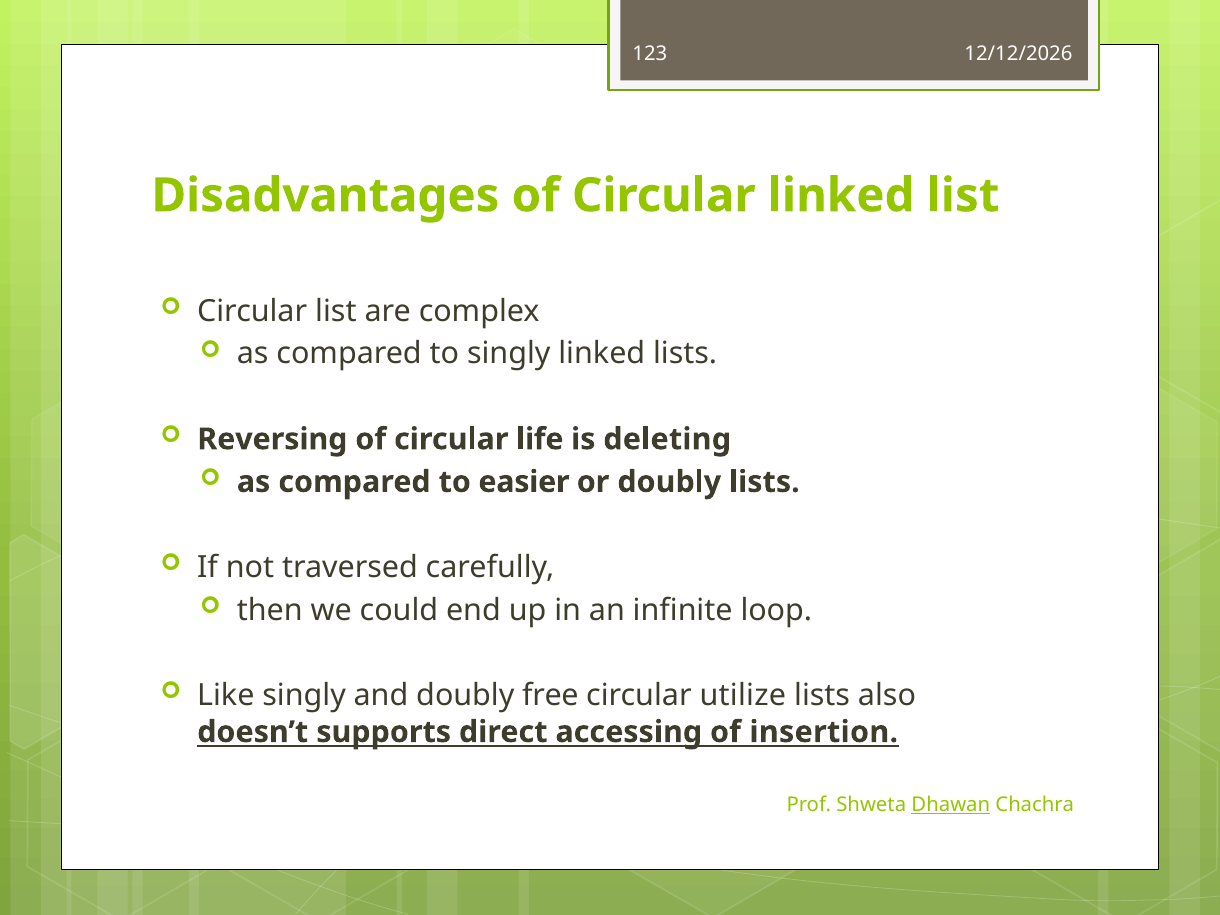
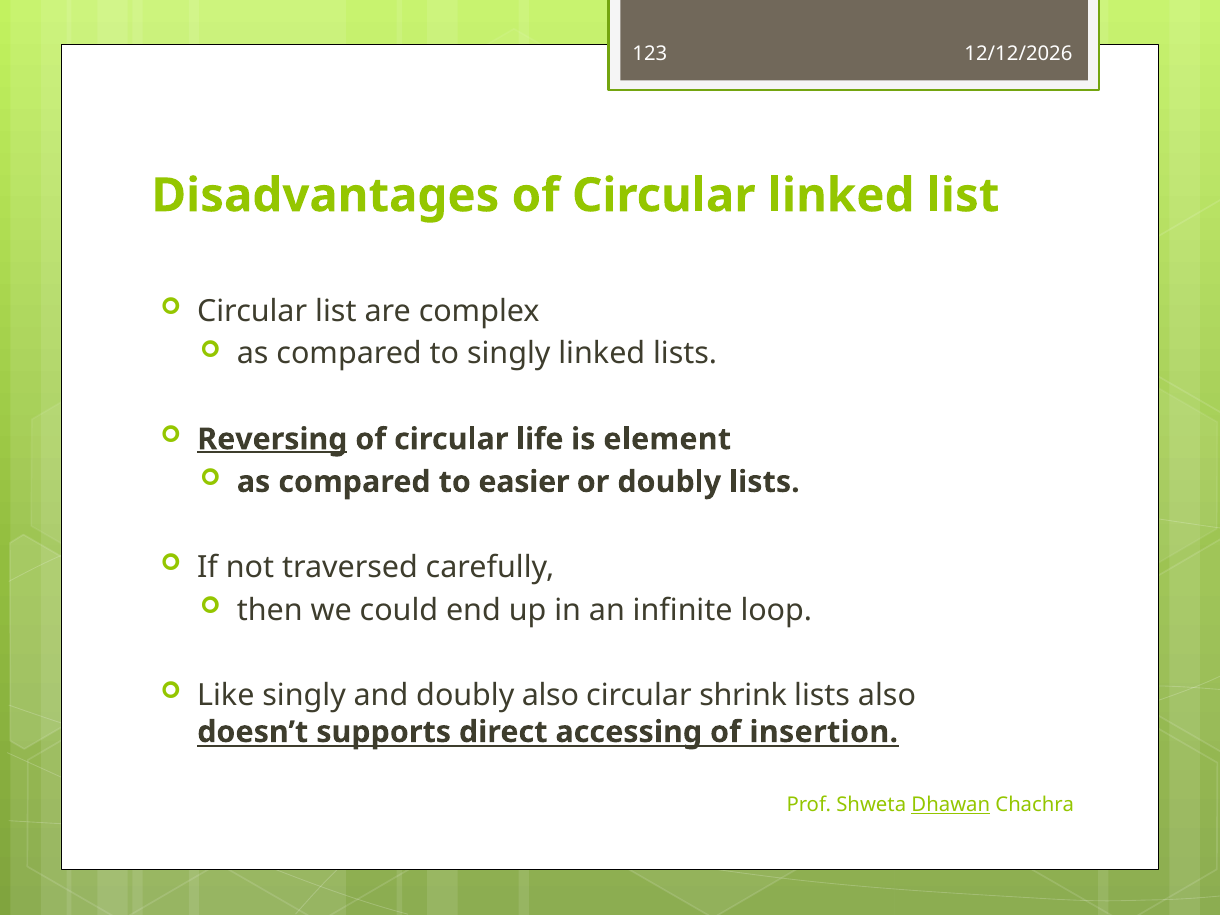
Reversing underline: none -> present
deleting: deleting -> element
doubly free: free -> also
utilize: utilize -> shrink
